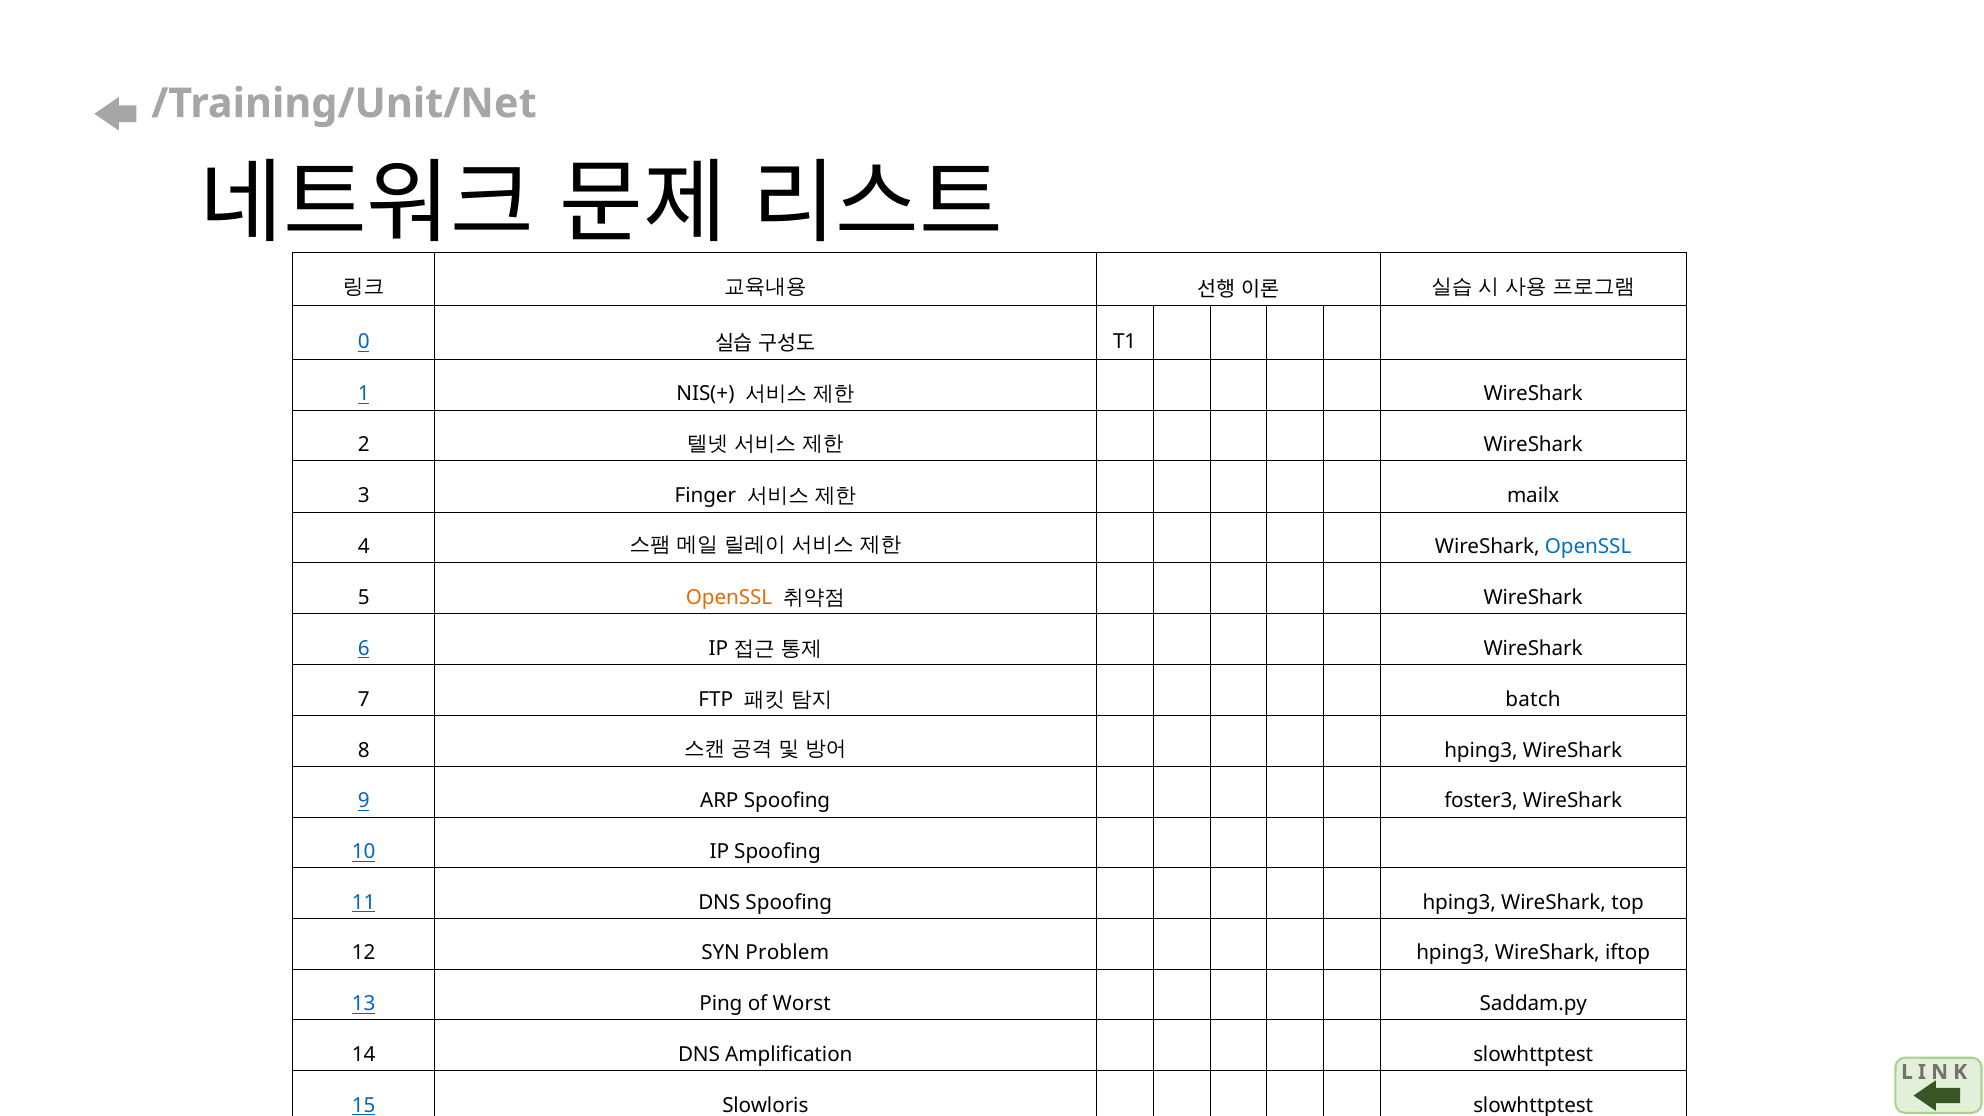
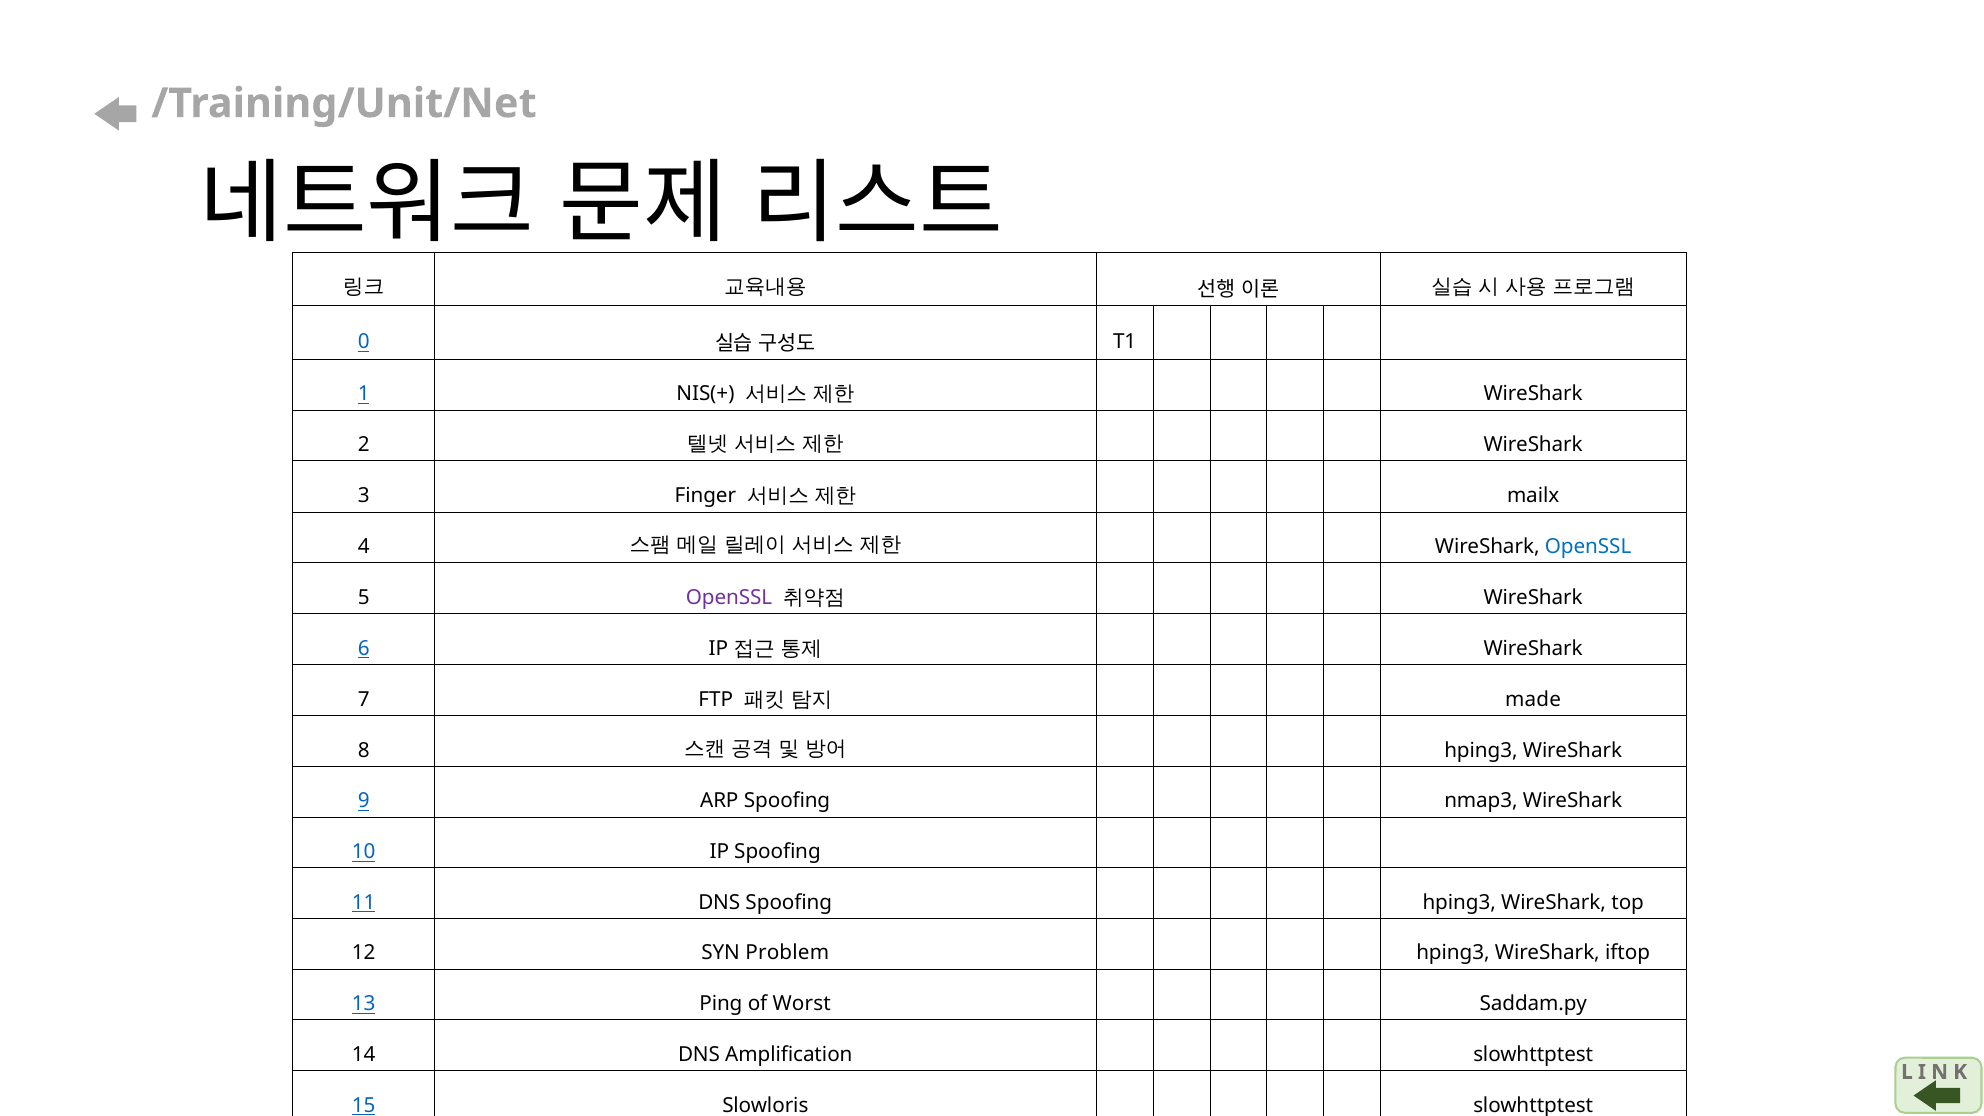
OpenSSL at (729, 598) colour: orange -> purple
batch: batch -> made
foster3: foster3 -> nmap3
